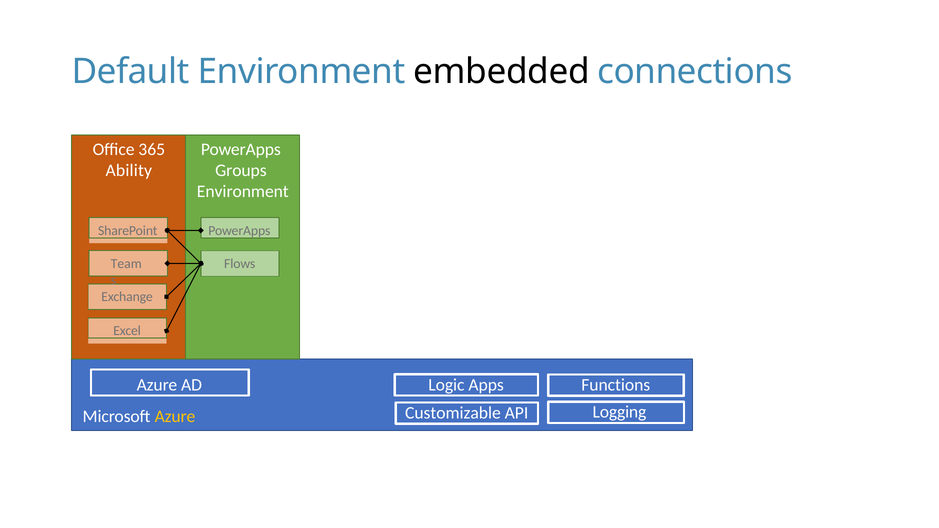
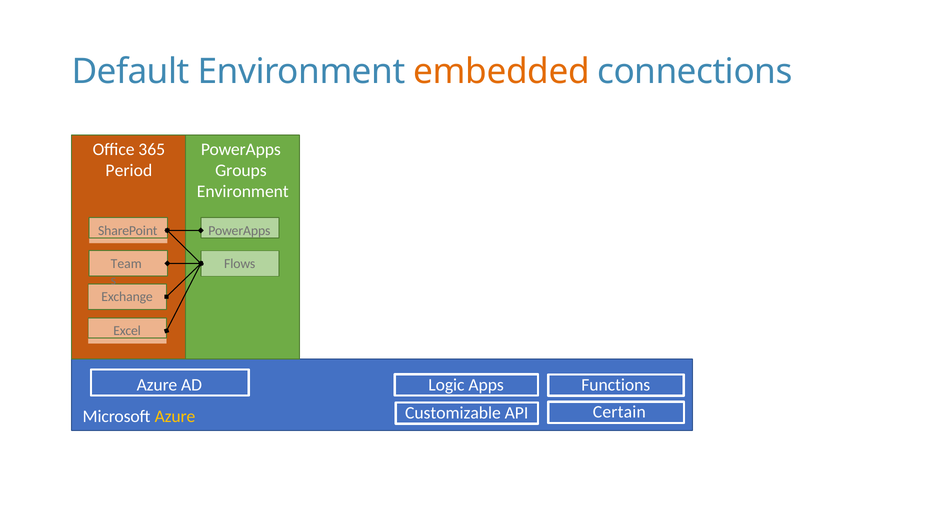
embedded colour: black -> orange
Ability: Ability -> Period
Logging: Logging -> Certain
